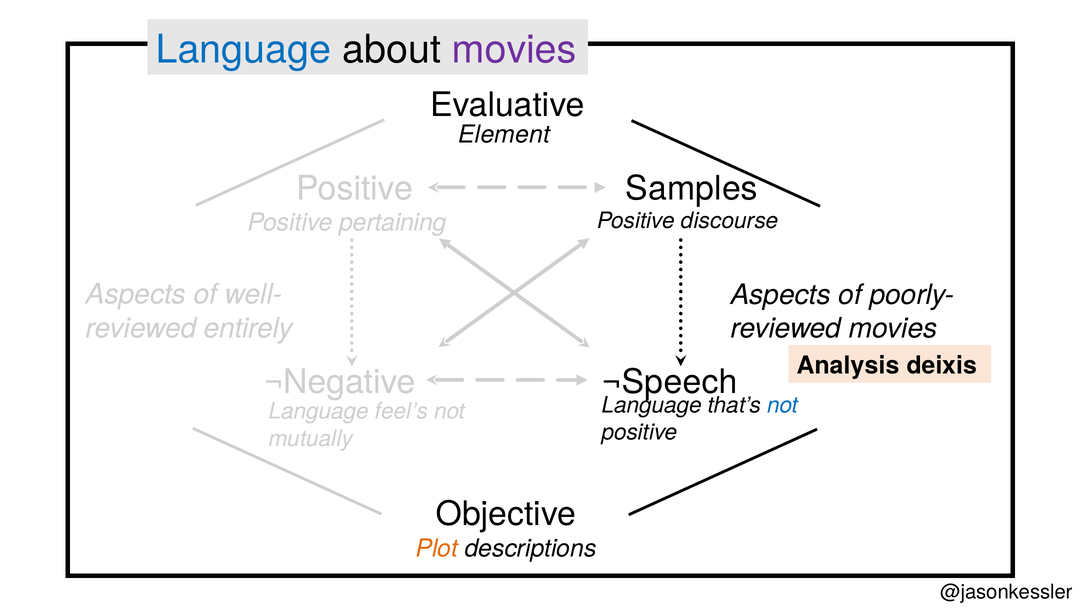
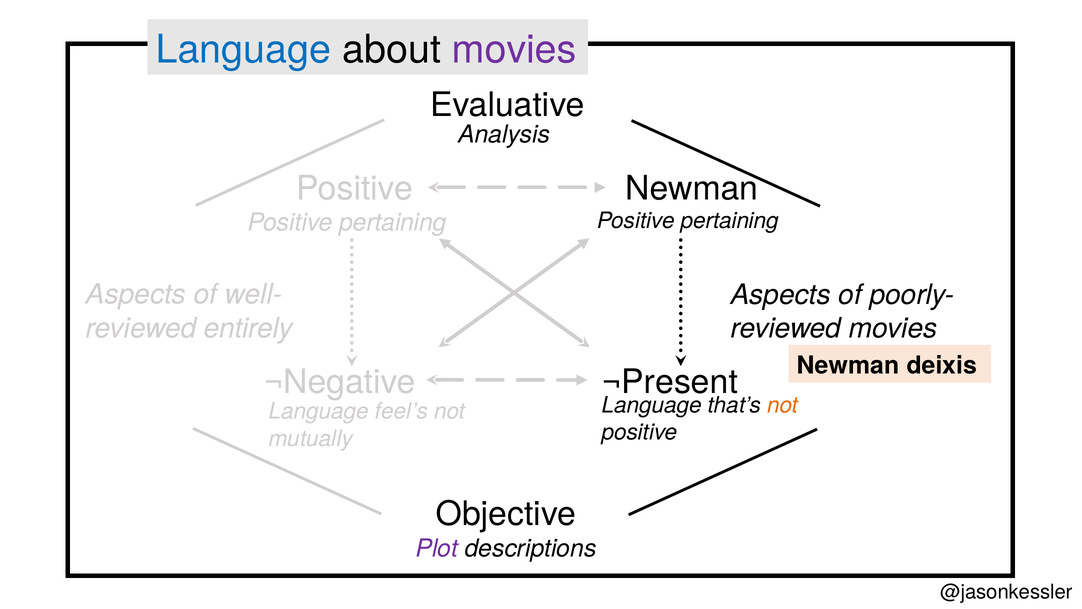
Element: Element -> Analysis
Positive Samples: Samples -> Newman
discourse at (730, 221): discourse -> pertaining
Analysis at (848, 365): Analysis -> Newman
¬Speech: ¬Speech -> ¬Present
not at (783, 405) colour: blue -> orange
Plot colour: orange -> purple
